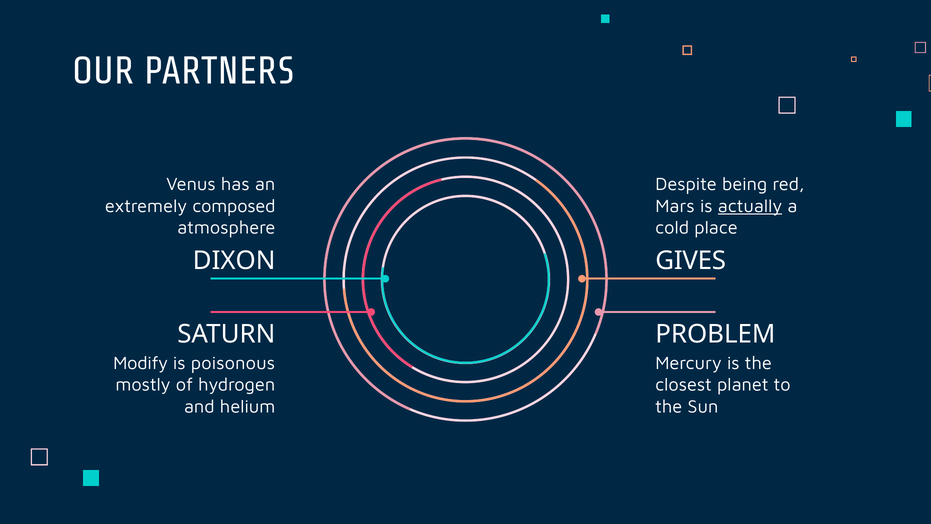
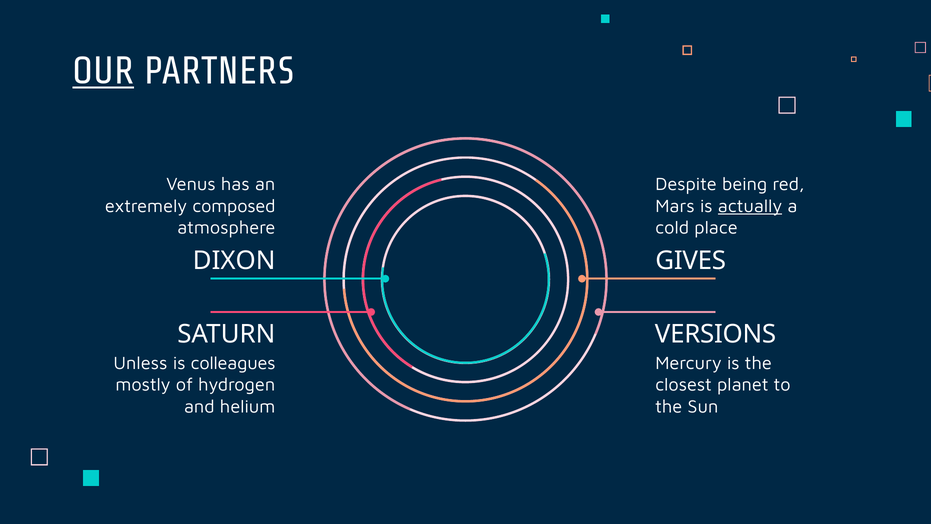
OUR underline: none -> present
PROBLEM: PROBLEM -> VERSIONS
Modify: Modify -> Unless
poisonous: poisonous -> colleagues
